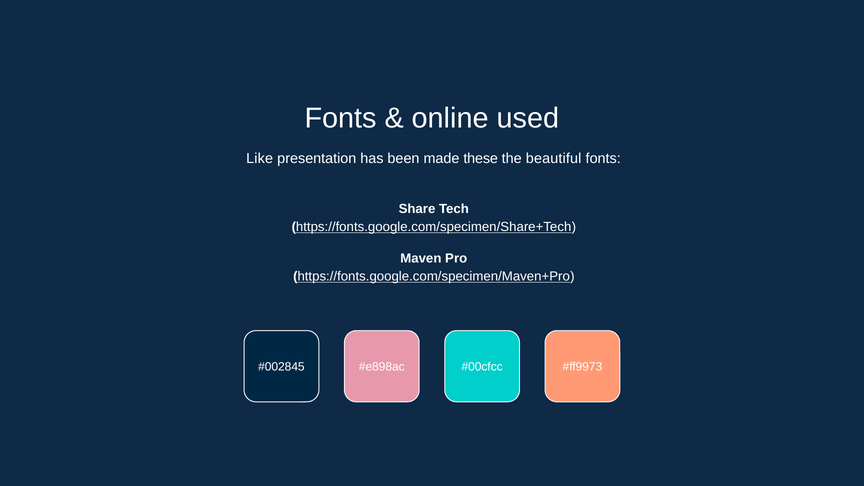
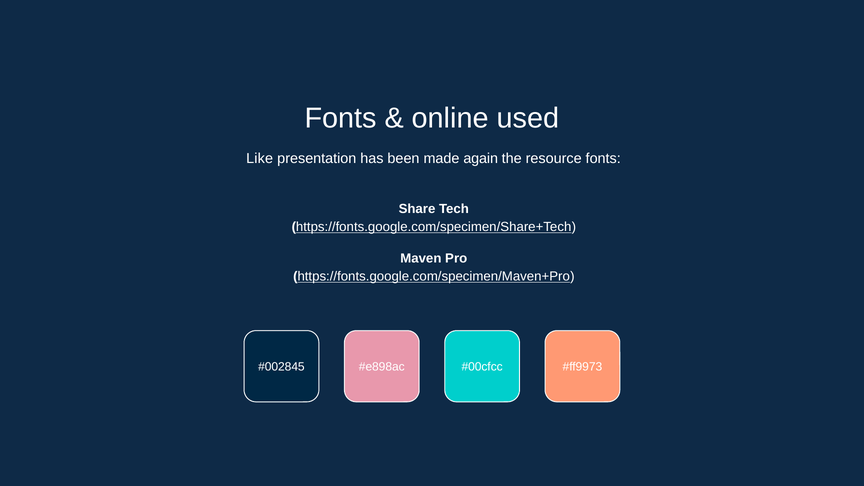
these: these -> again
beautiful: beautiful -> resource
